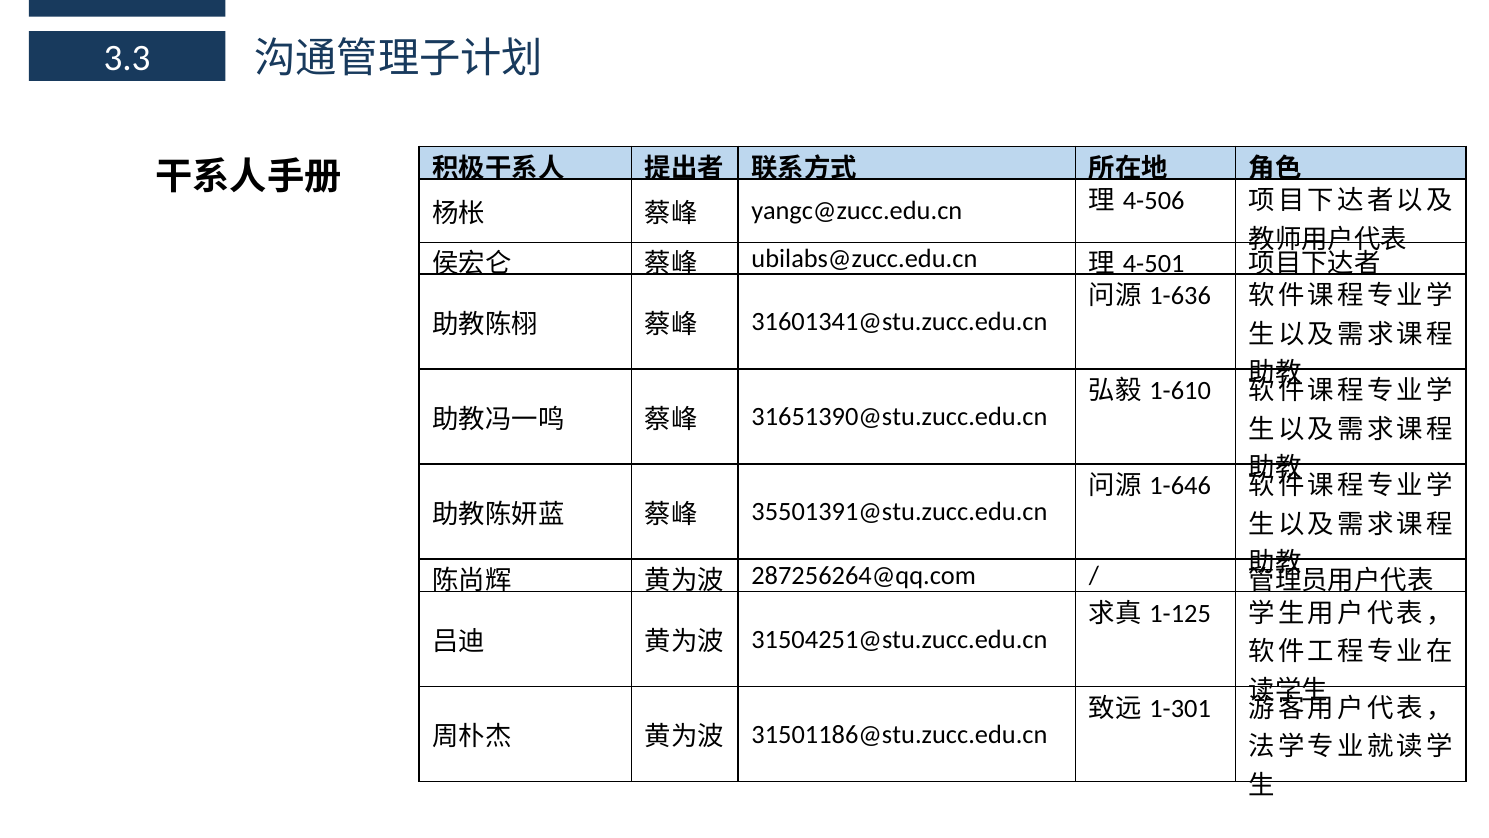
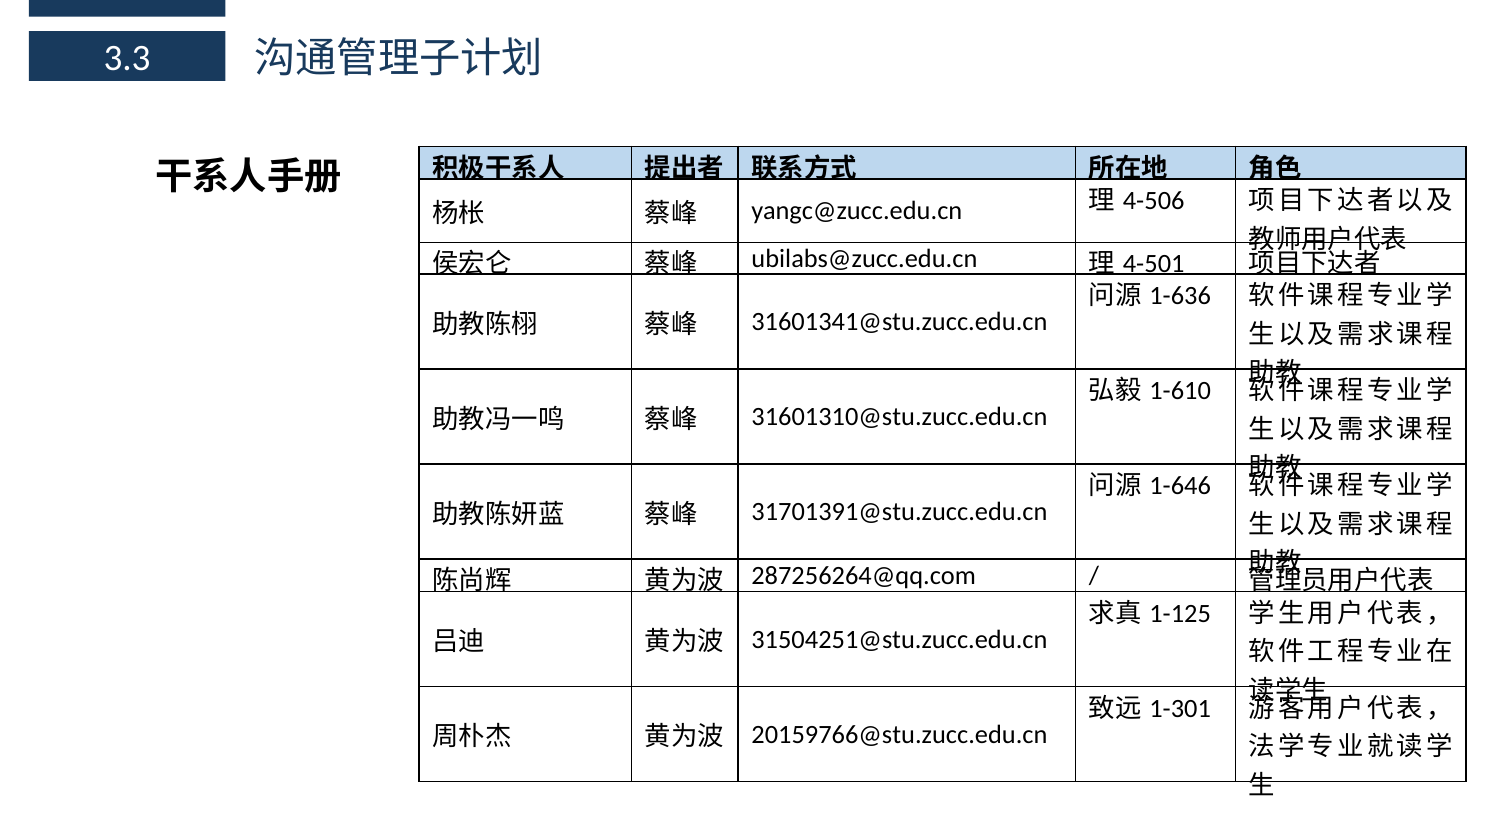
31651390@stu.zucc.edu.cn: 31651390@stu.zucc.edu.cn -> 31601310@stu.zucc.edu.cn
35501391@stu.zucc.edu.cn: 35501391@stu.zucc.edu.cn -> 31701391@stu.zucc.edu.cn
31501186@stu.zucc.edu.cn: 31501186@stu.zucc.edu.cn -> 20159766@stu.zucc.edu.cn
